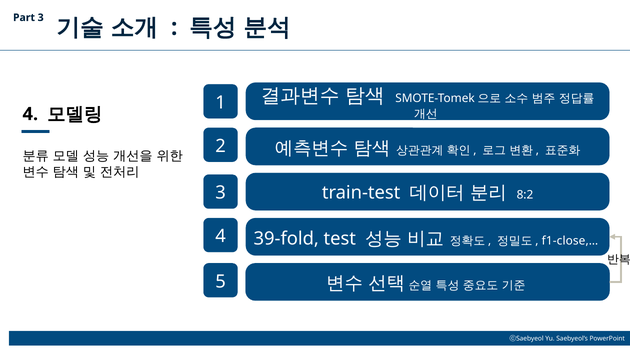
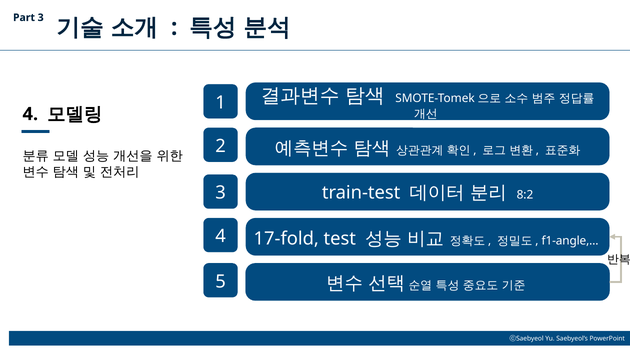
39-fold: 39-fold -> 17-fold
f1-close,…: f1-close,… -> f1-angle,…
